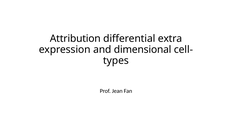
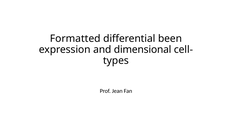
Attribution: Attribution -> Formatted
extra: extra -> been
